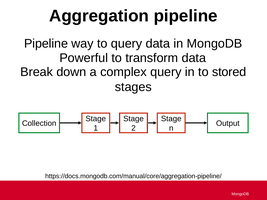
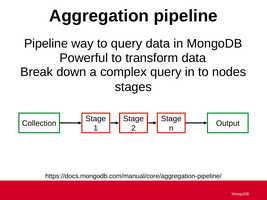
stored: stored -> nodes
